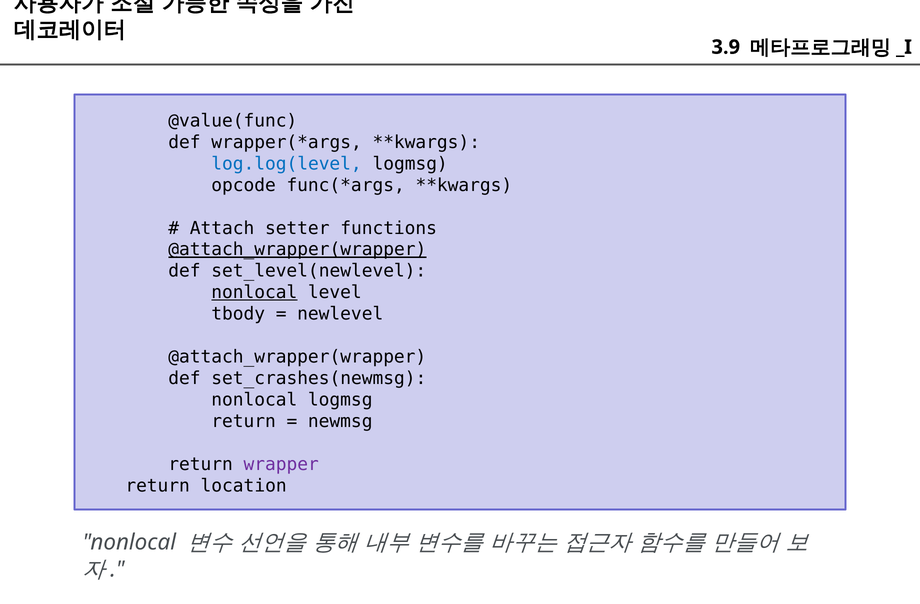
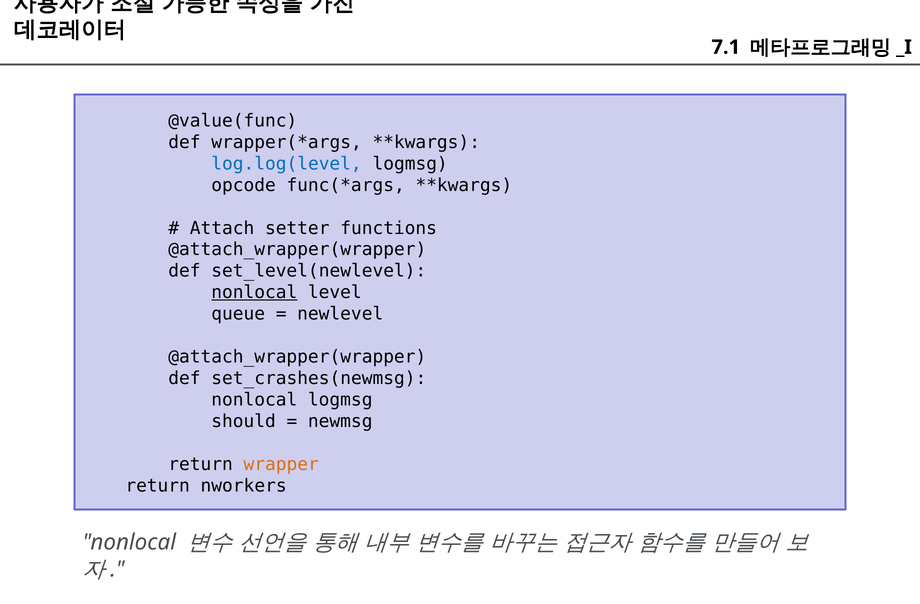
3.9: 3.9 -> 7.1
@attach_wrapper(wrapper at (297, 250) underline: present -> none
tbody: tbody -> queue
return at (244, 422): return -> should
wrapper colour: purple -> orange
location: location -> nworkers
